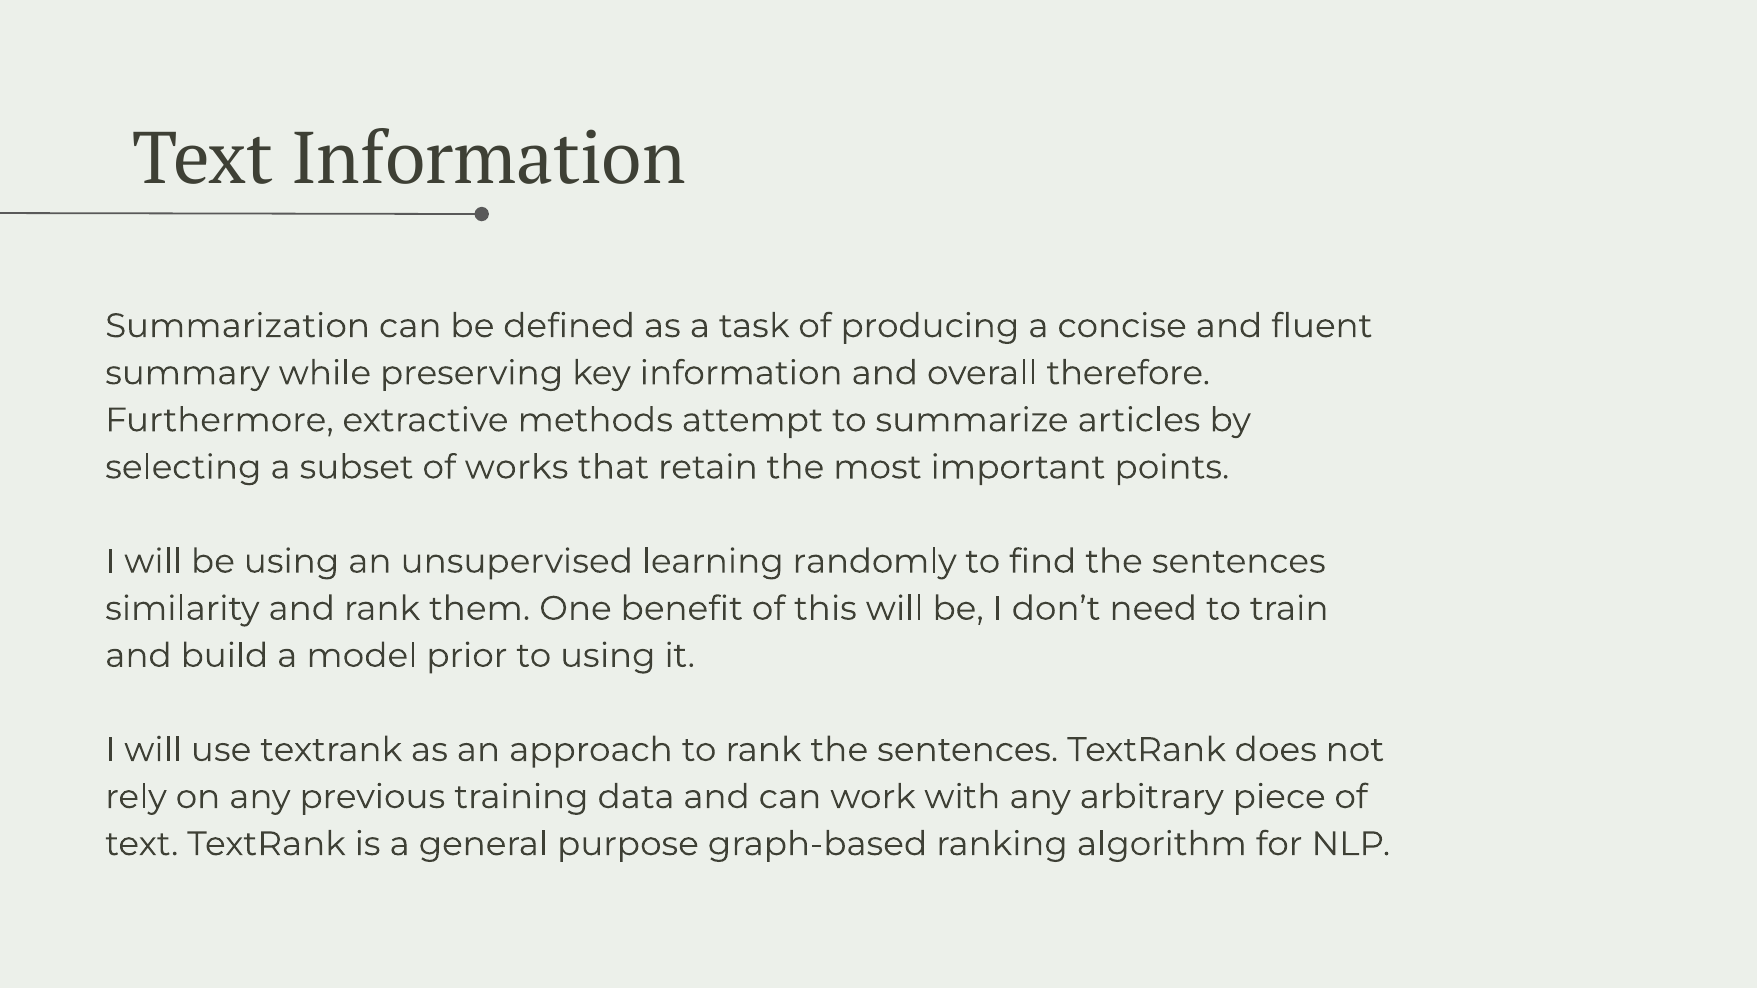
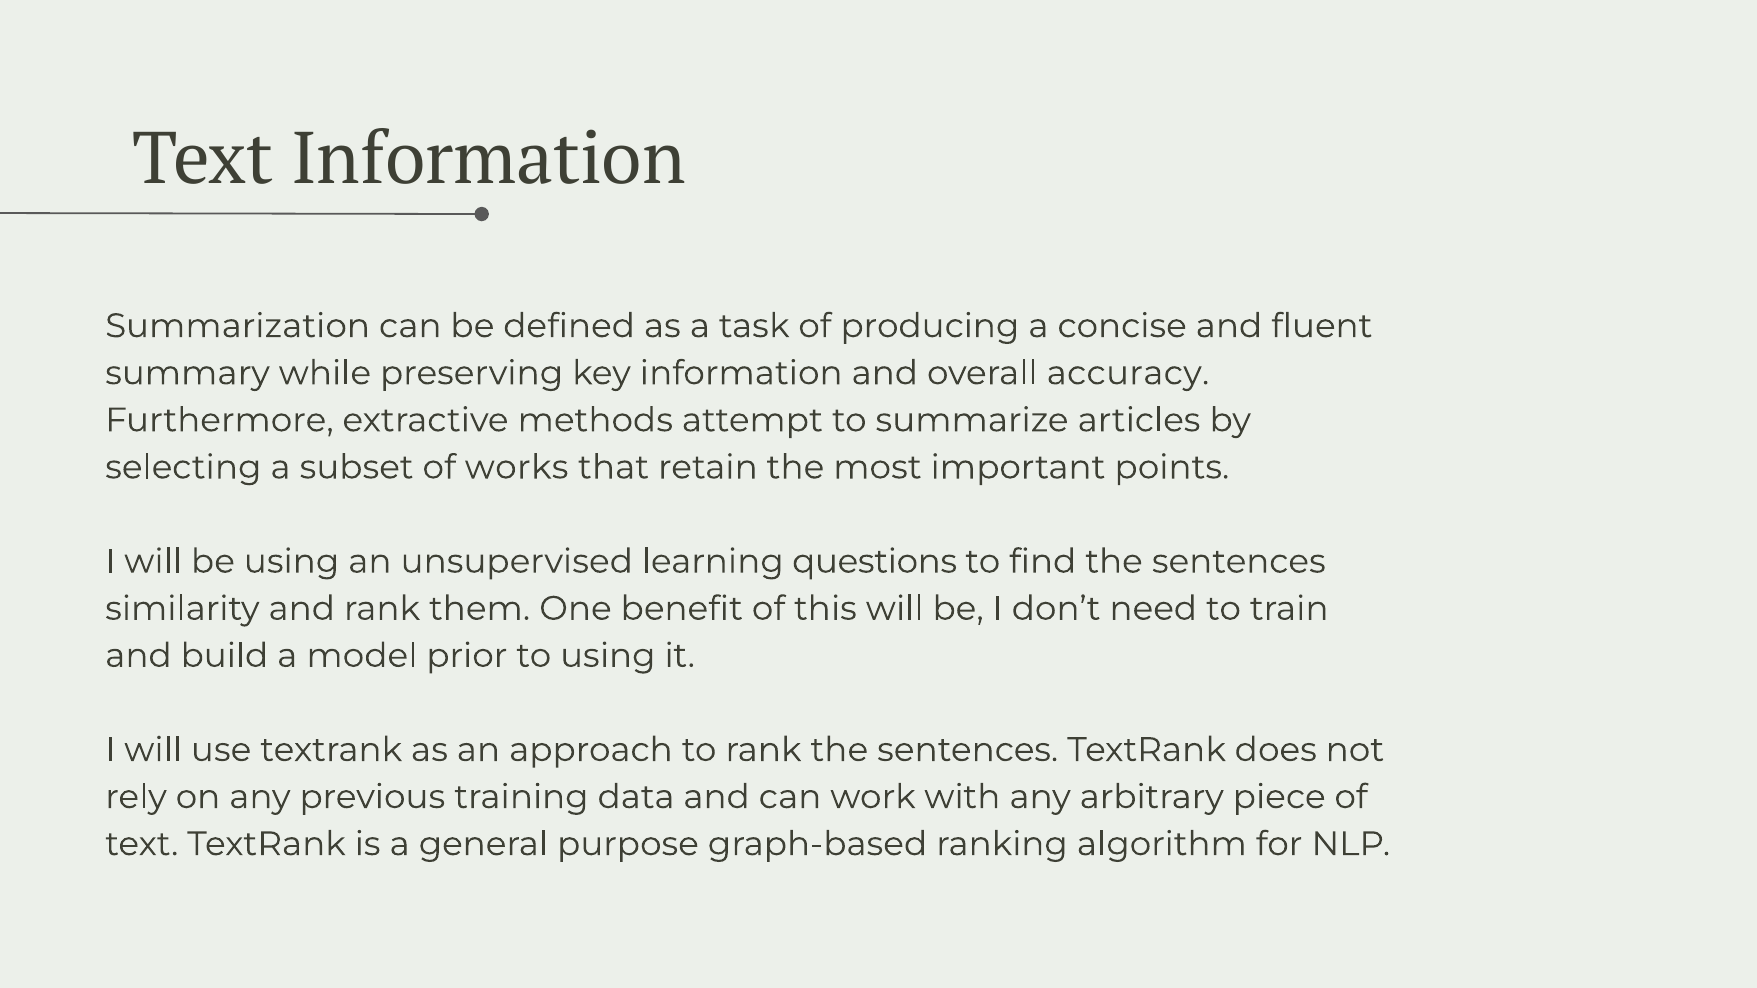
therefore: therefore -> accuracy
randomly: randomly -> questions
